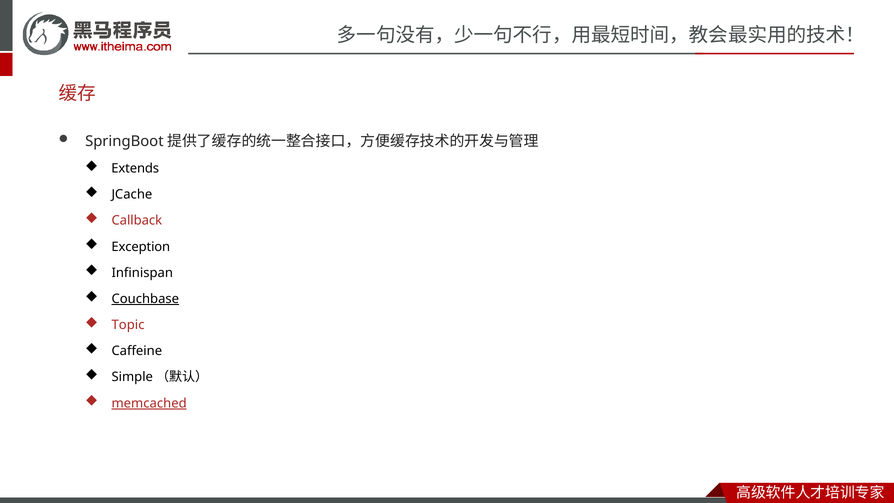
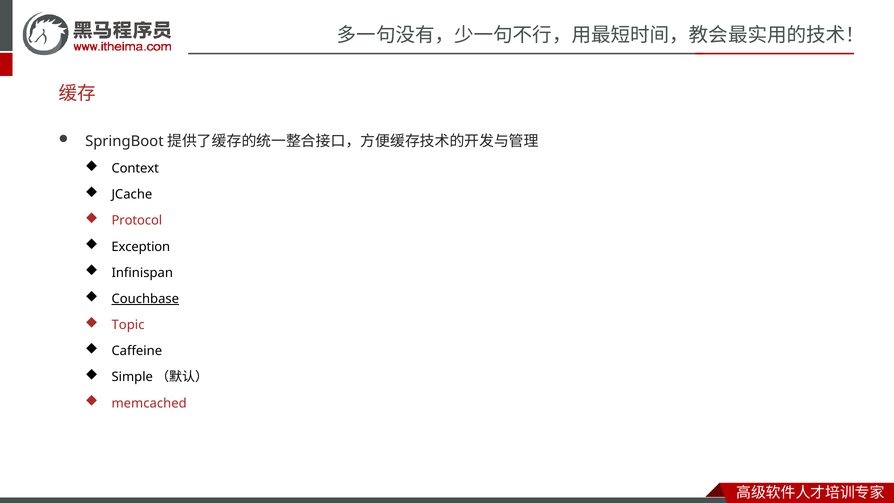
Extends: Extends -> Context
Callback: Callback -> Protocol
memcached underline: present -> none
